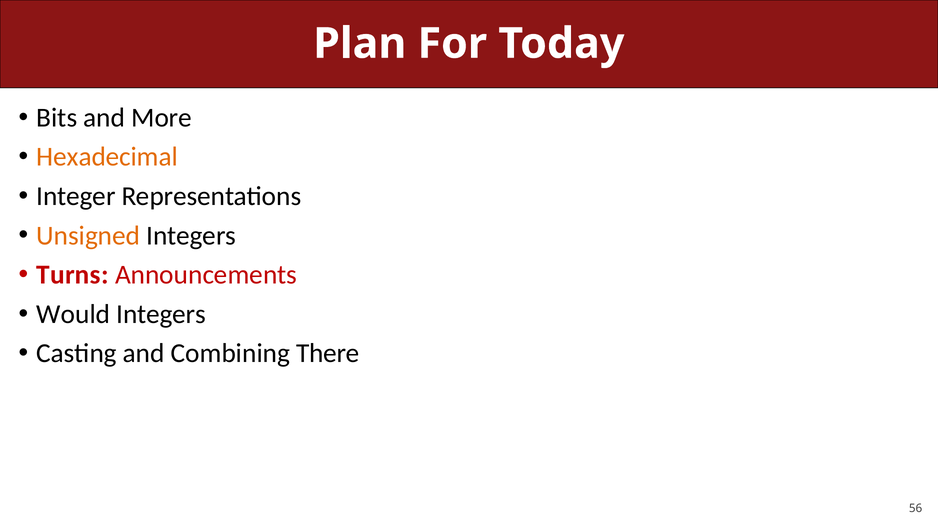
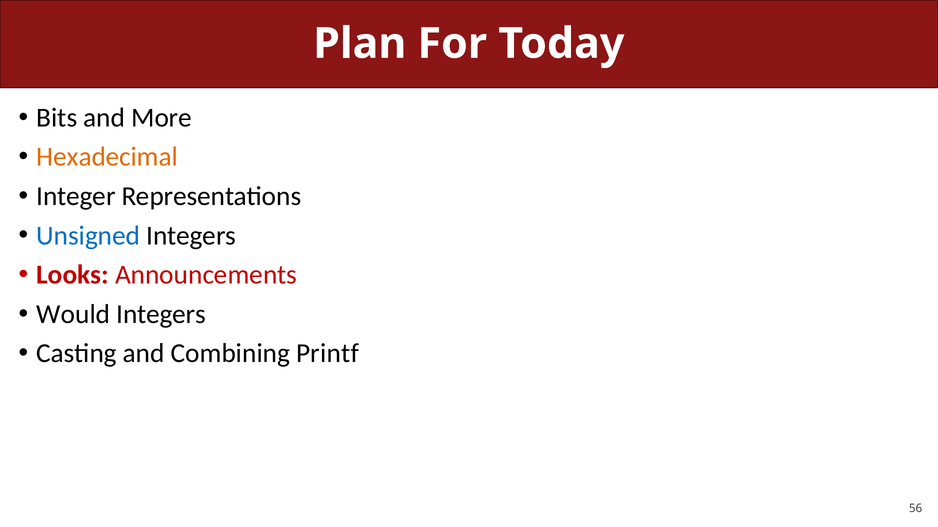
Unsigned colour: orange -> blue
Turns: Turns -> Looks
There: There -> Printf
